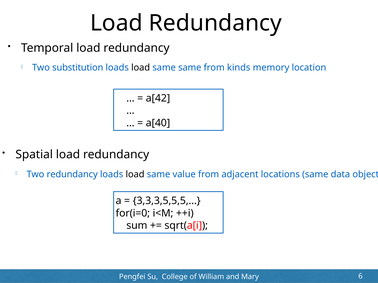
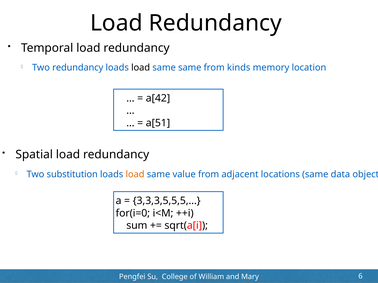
Two substitution: substitution -> redundancy
a[40: a[40 -> a[51
Two redundancy: redundancy -> substitution
load at (135, 175) colour: black -> orange
